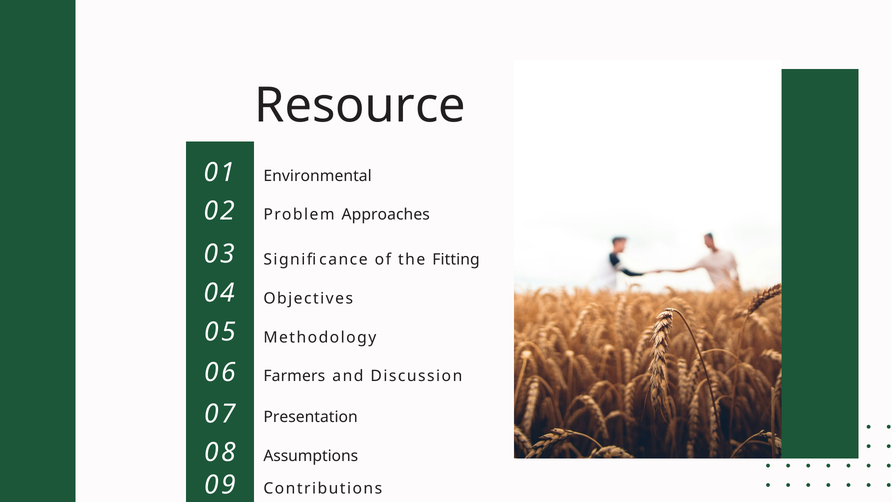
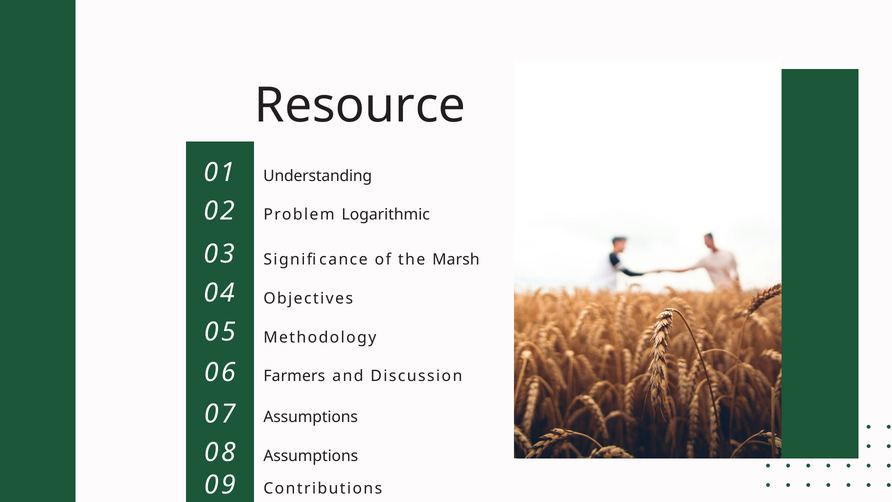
Environmental: Environmental -> Understanding
Approaches: Approaches -> Logarithmic
Fitting: Fitting -> Marsh
Presentation at (311, 417): Presentation -> Assumptions
